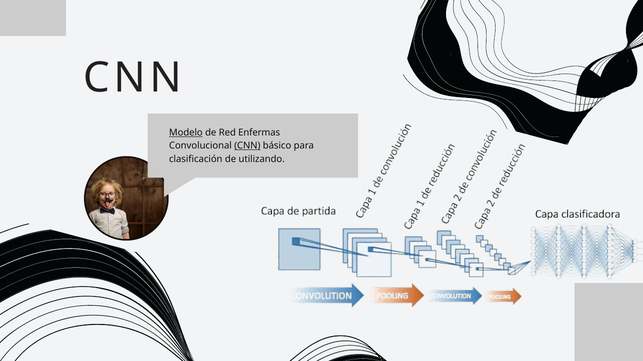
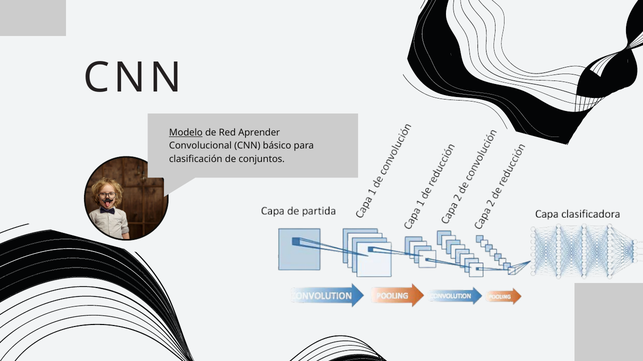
Enfermas: Enfermas -> Aprender
CNN at (247, 146) underline: present -> none
utilizando: utilizando -> conjuntos
